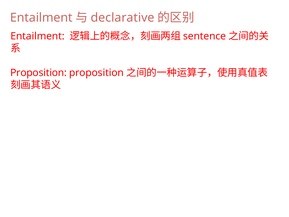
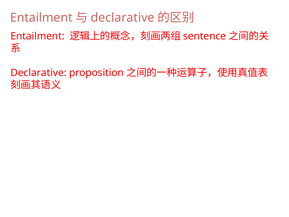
Proposition at (39, 73): Proposition -> Declarative
